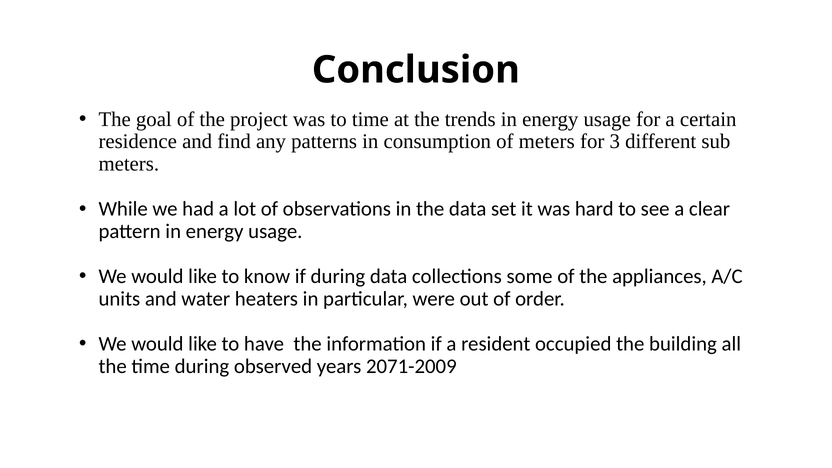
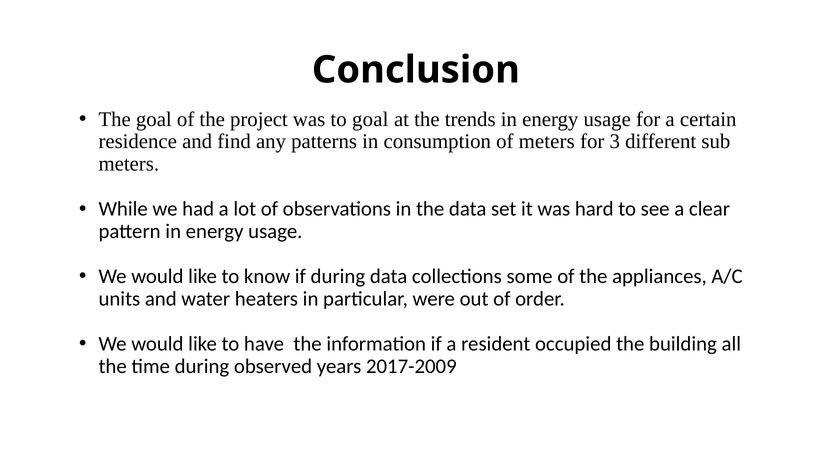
to time: time -> goal
2071-2009: 2071-2009 -> 2017-2009
